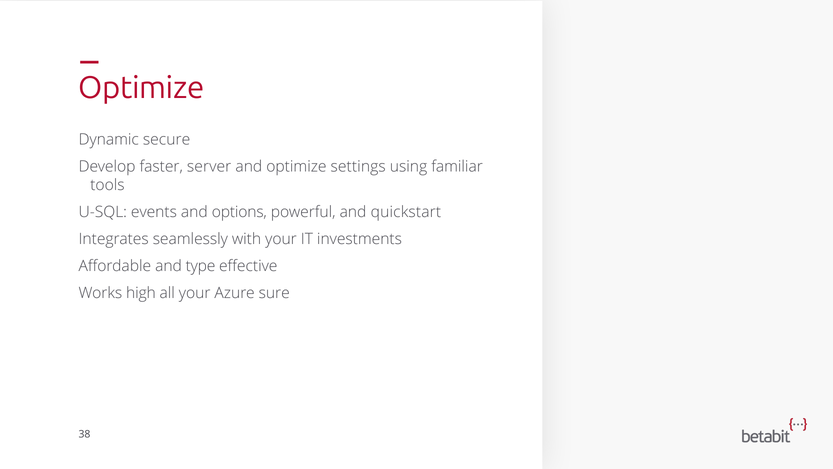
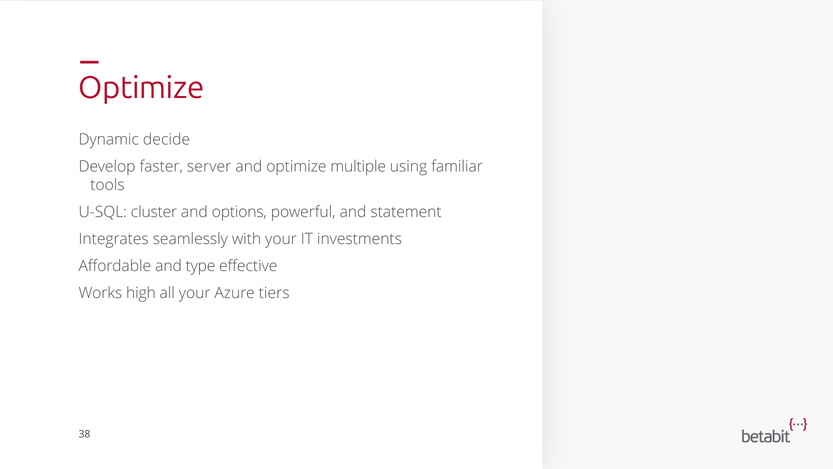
secure: secure -> decide
settings: settings -> multiple
events: events -> cluster
quickstart: quickstart -> statement
sure: sure -> tiers
